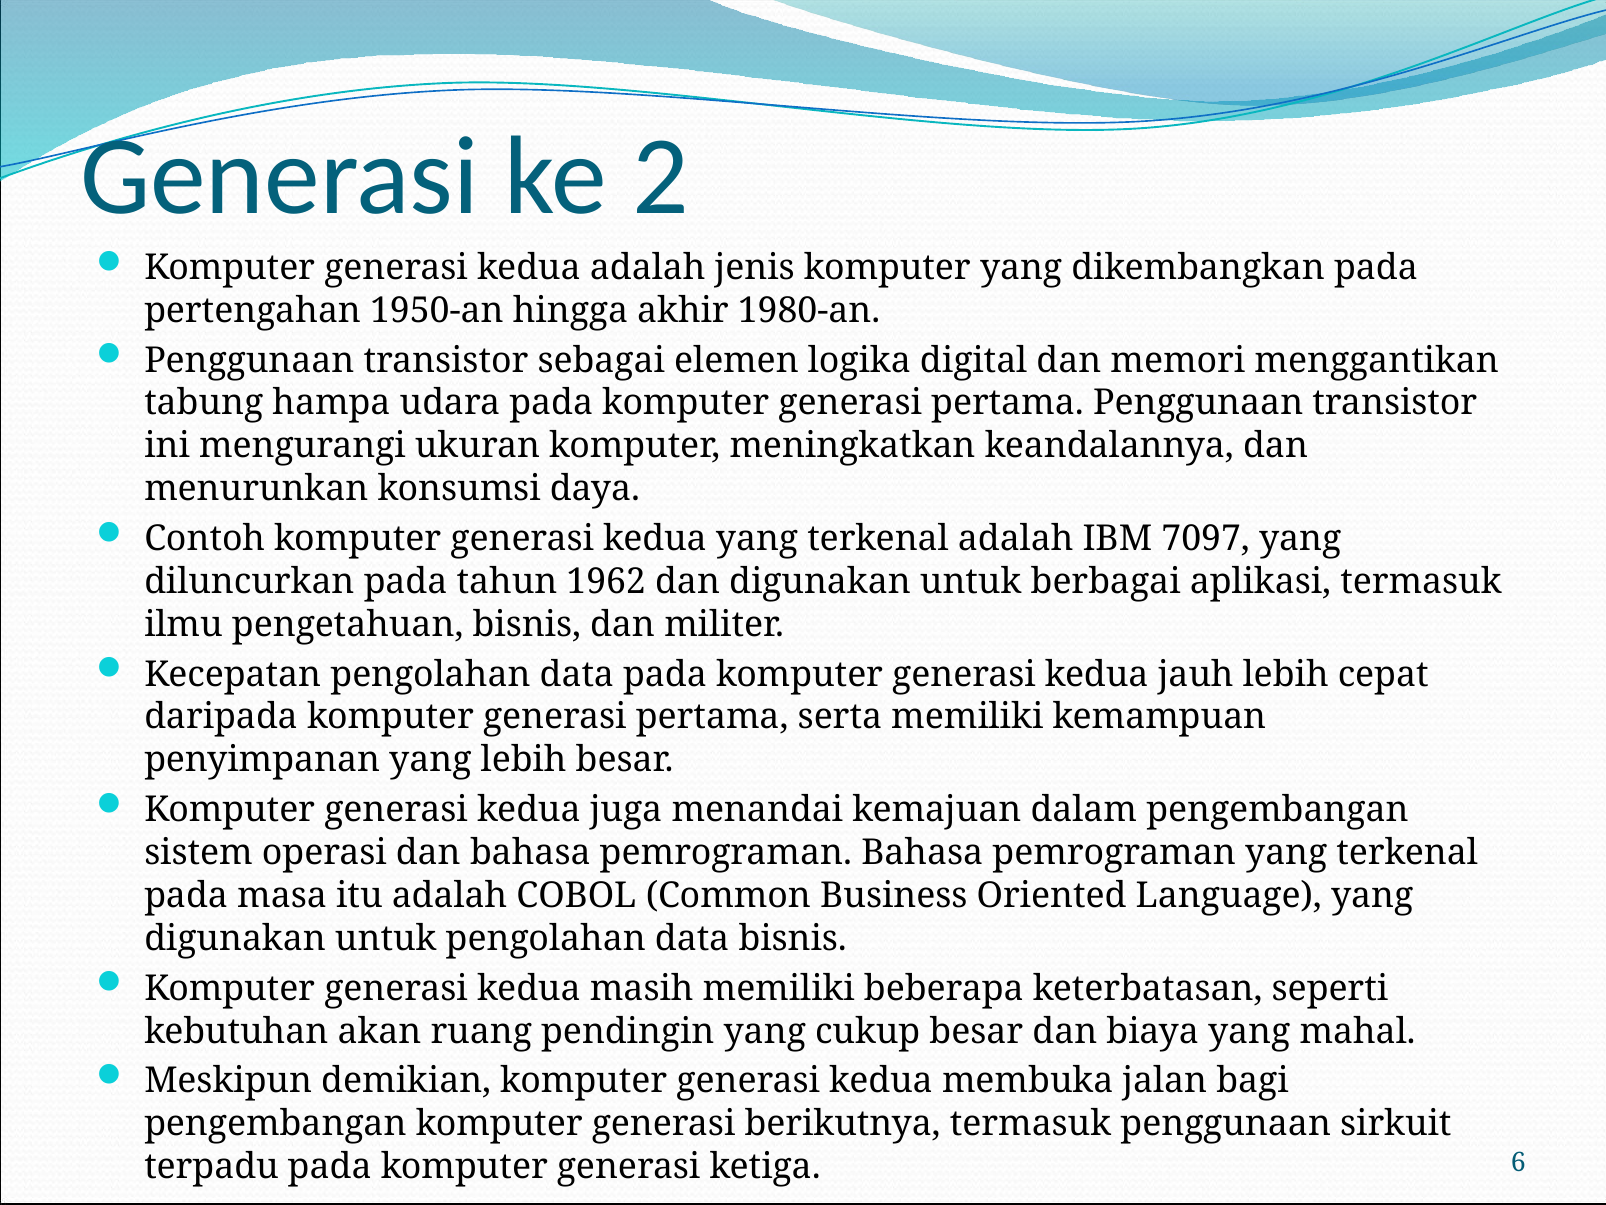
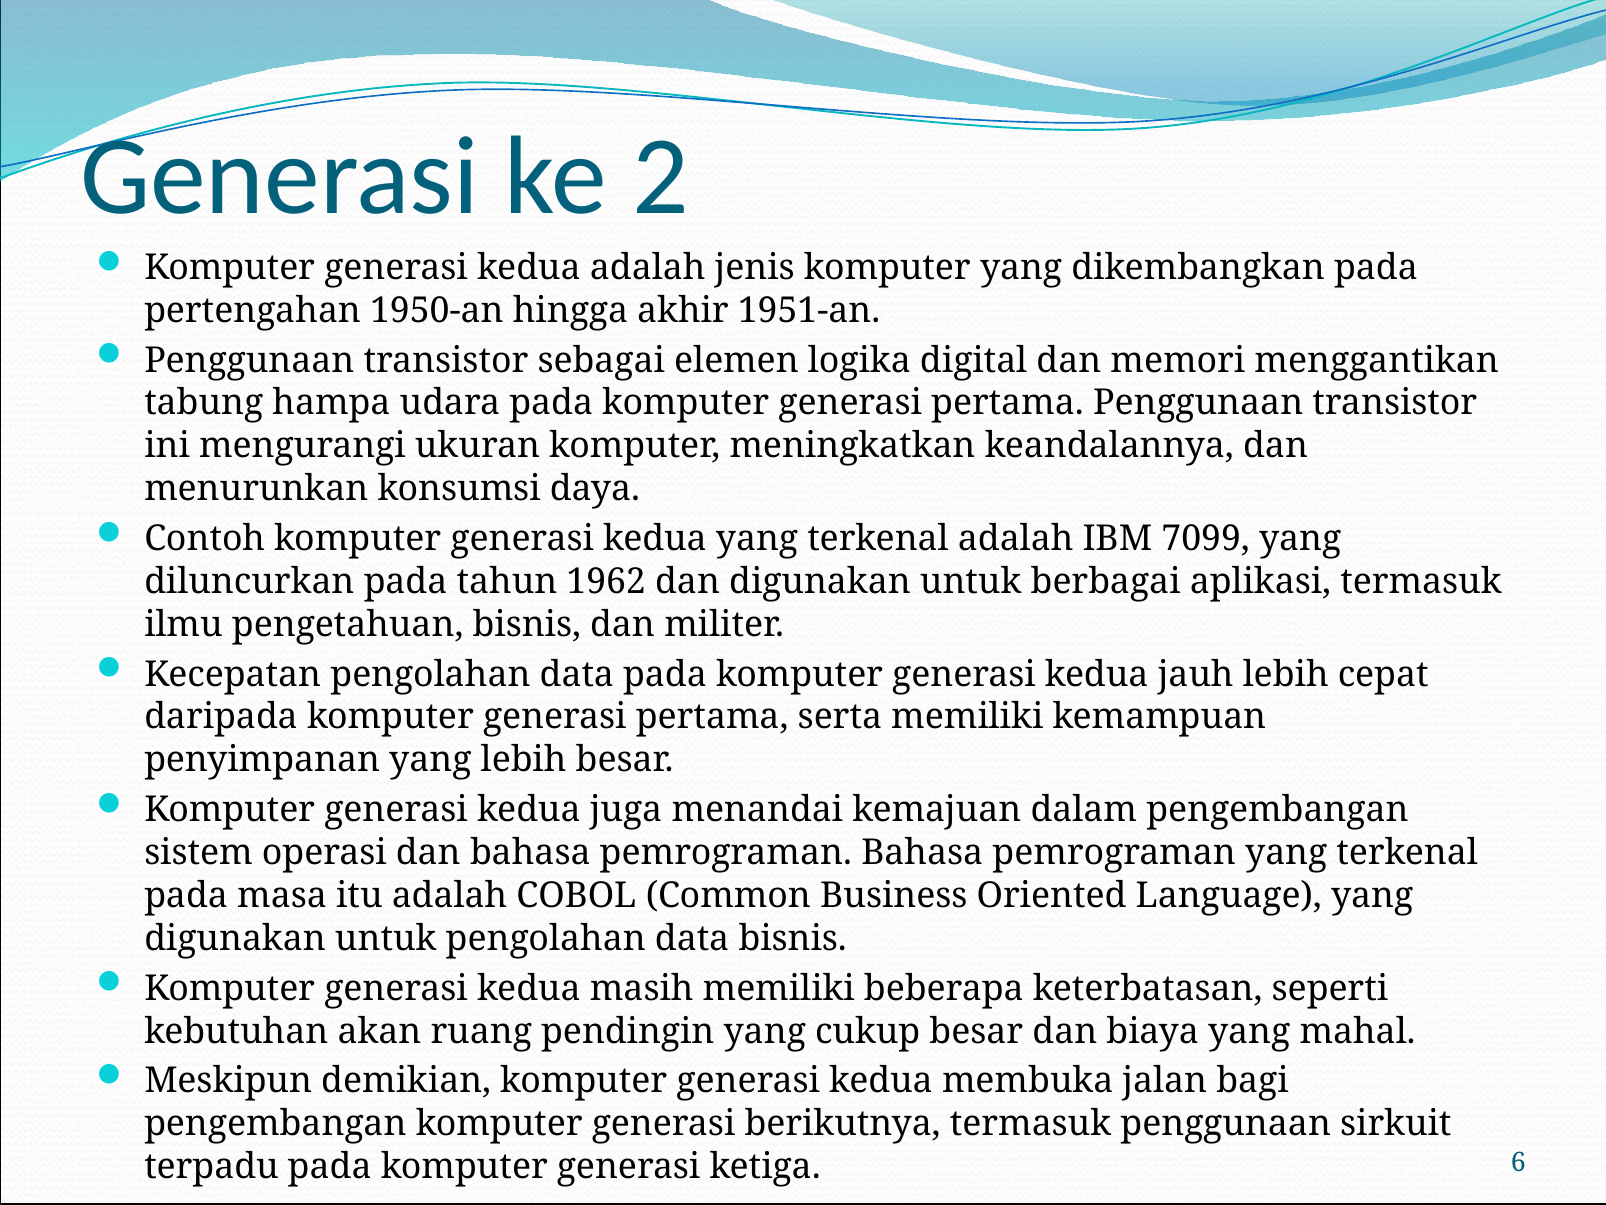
1980-an: 1980-an -> 1951-an
7097: 7097 -> 7099
